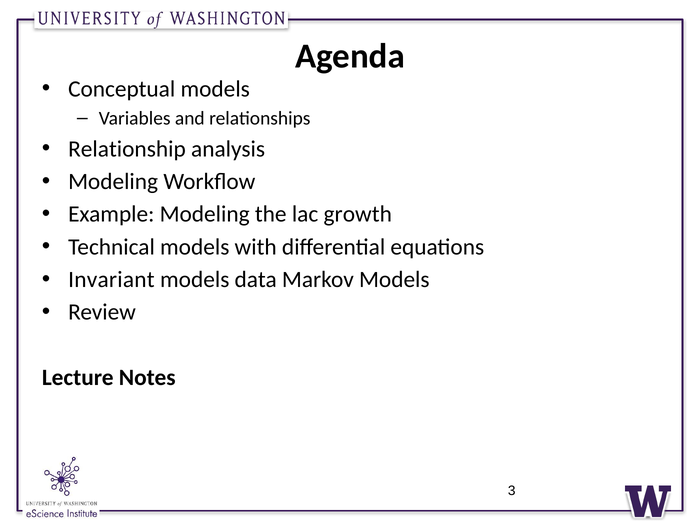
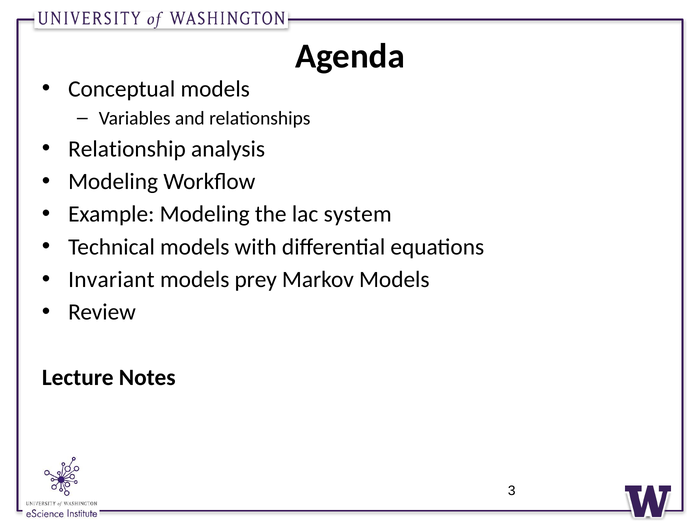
growth: growth -> system
data: data -> prey
